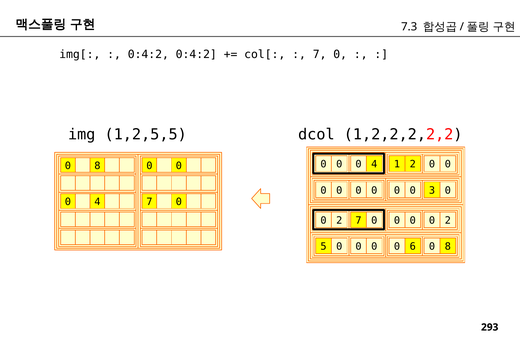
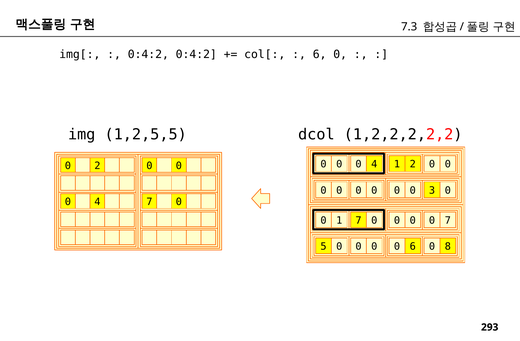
7 at (320, 54): 7 -> 6
8 at (97, 166): 8 -> 2
2 at (339, 221): 2 -> 1
0 0 0 2: 2 -> 7
